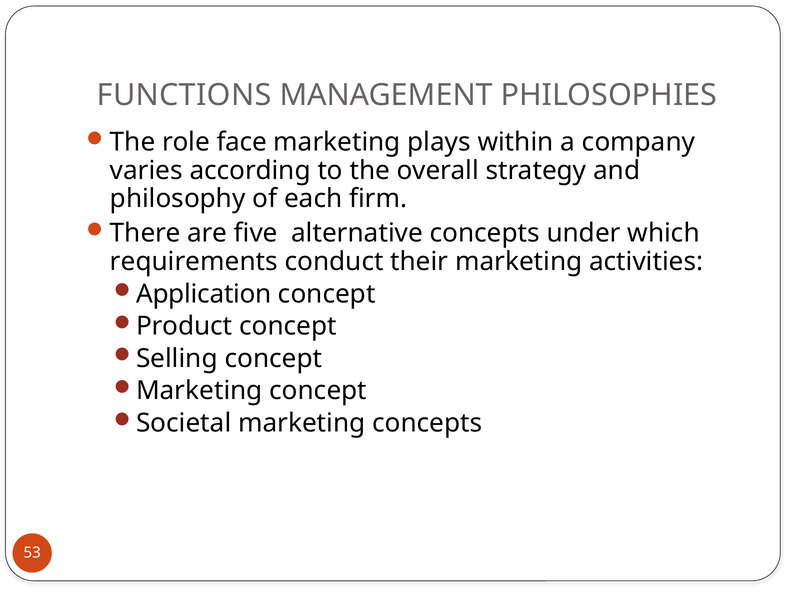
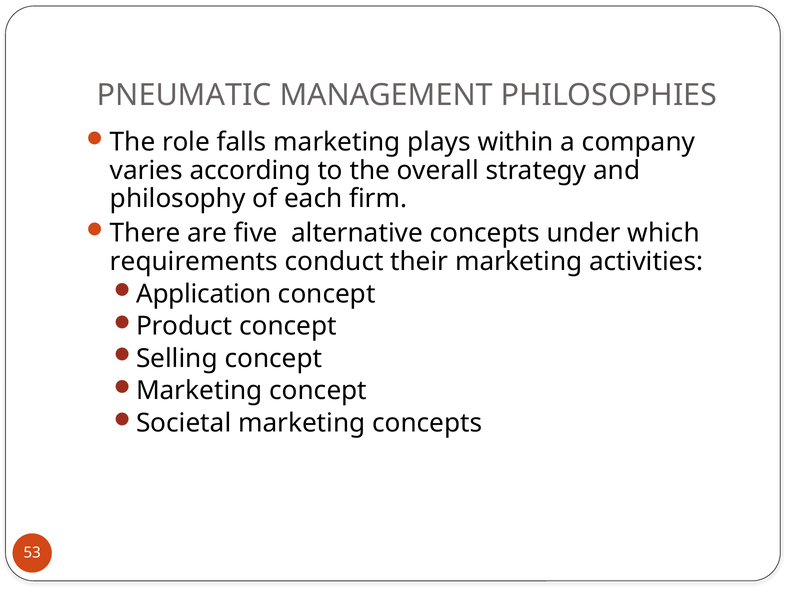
FUNCTIONS: FUNCTIONS -> PNEUMATIC
face: face -> falls
